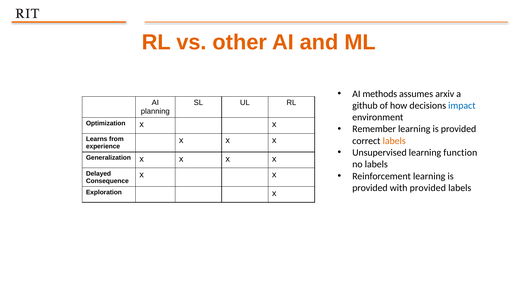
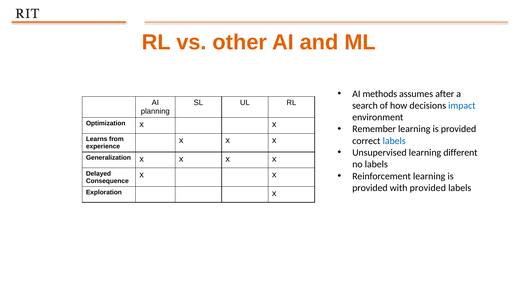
arxiv: arxiv -> after
github: github -> search
labels at (394, 141) colour: orange -> blue
function: function -> different
